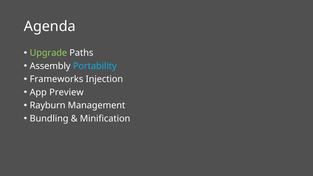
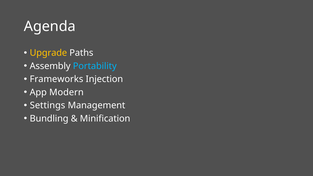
Upgrade colour: light green -> yellow
Preview: Preview -> Modern
Rayburn: Rayburn -> Settings
